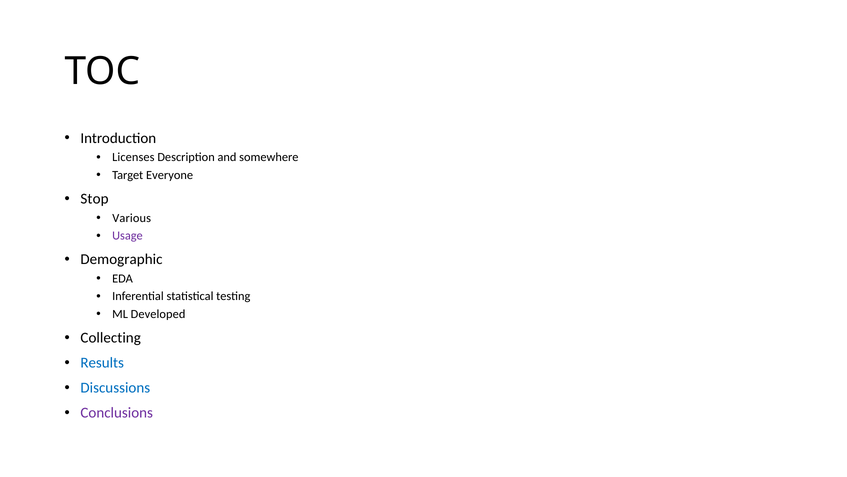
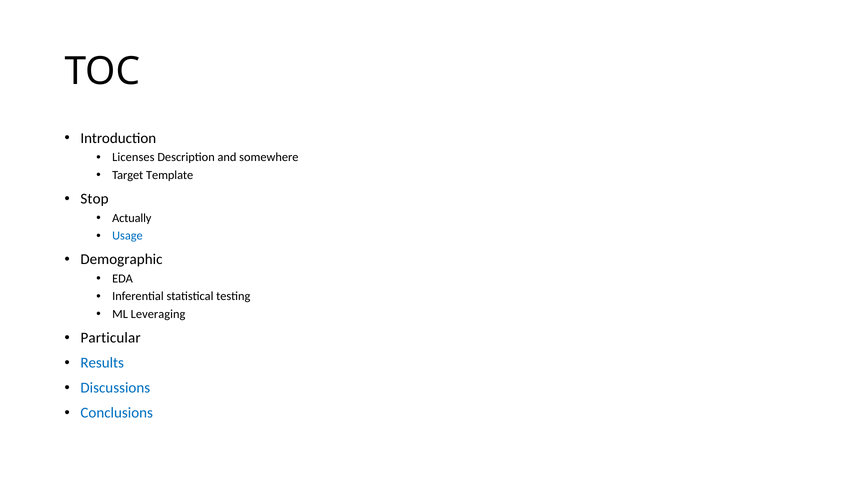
Everyone: Everyone -> Template
Various: Various -> Actually
Usage colour: purple -> blue
Developed: Developed -> Leveraging
Collecting: Collecting -> Particular
Conclusions colour: purple -> blue
